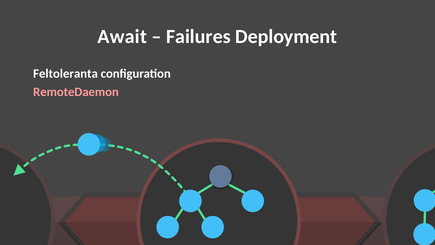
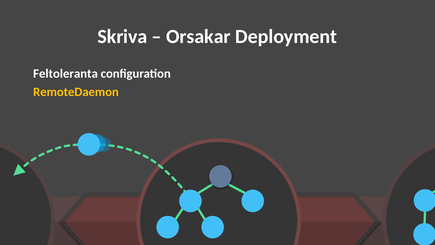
Await: Await -> Skriva
Failures: Failures -> Orsakar
RemoteDaemon colour: pink -> yellow
